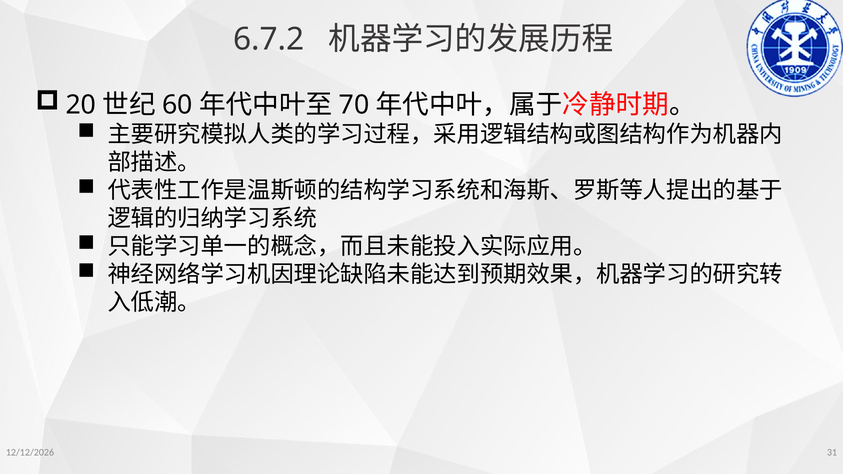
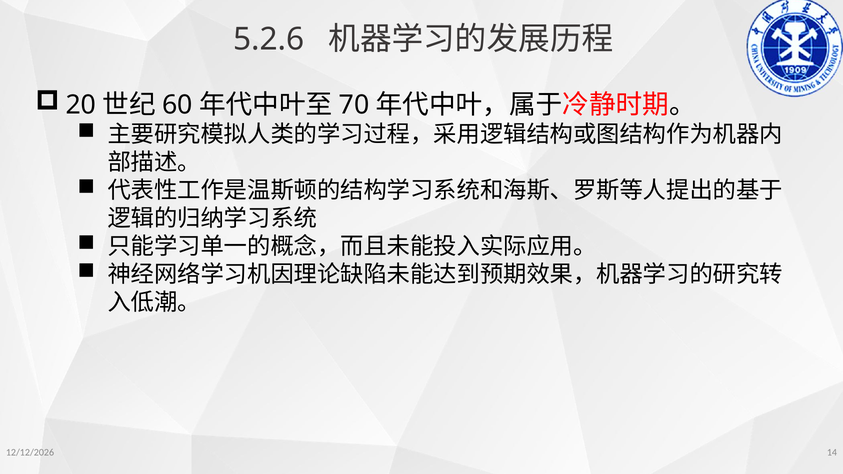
6.7.2: 6.7.2 -> 5.2.6
31: 31 -> 14
